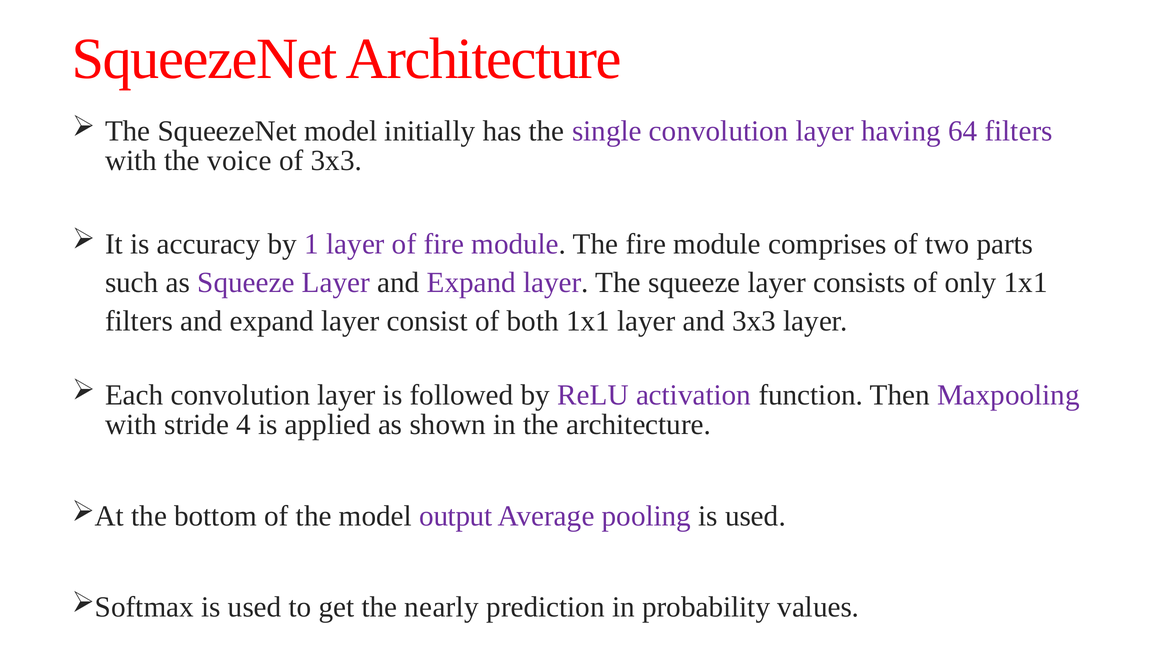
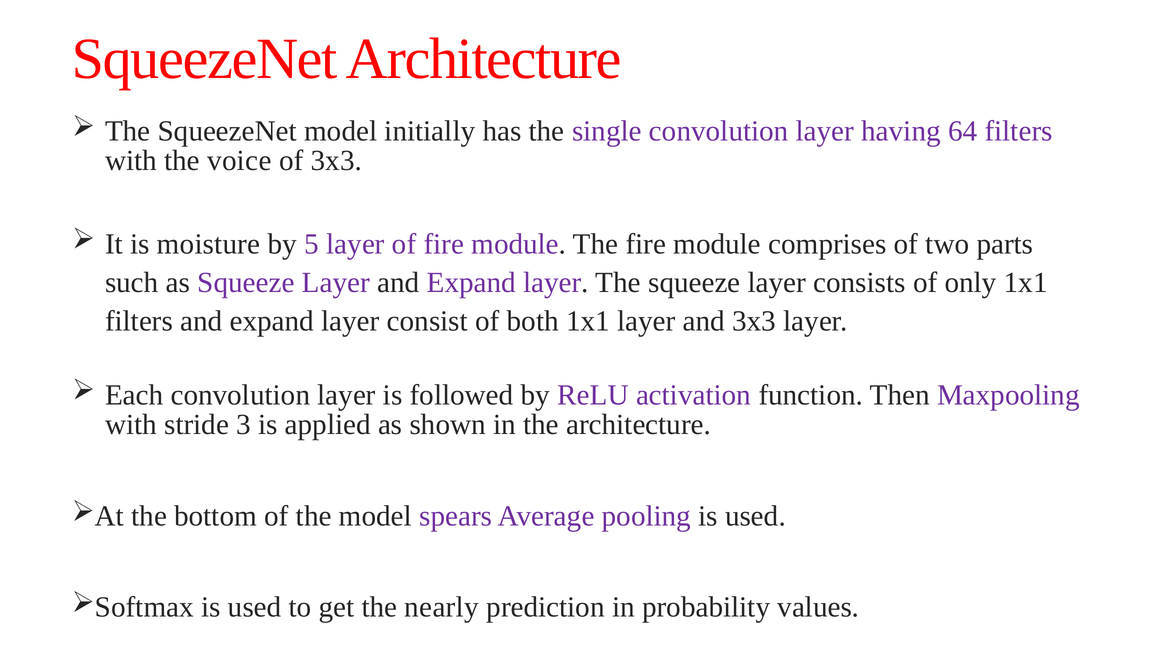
accuracy: accuracy -> moisture
1: 1 -> 5
4: 4 -> 3
output: output -> spears
